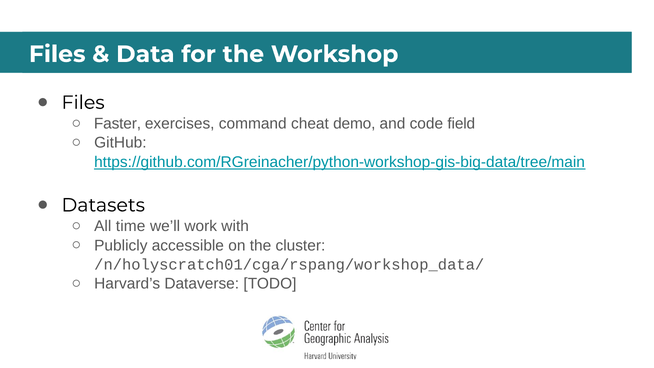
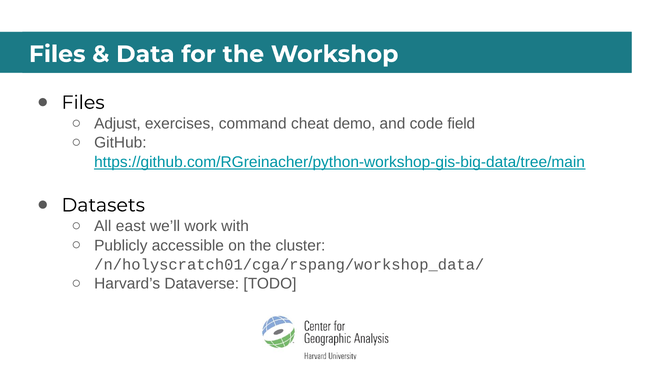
Faster: Faster -> Adjust
time: time -> east
